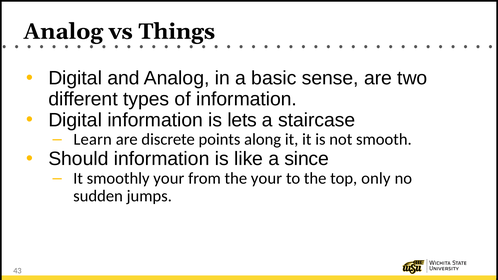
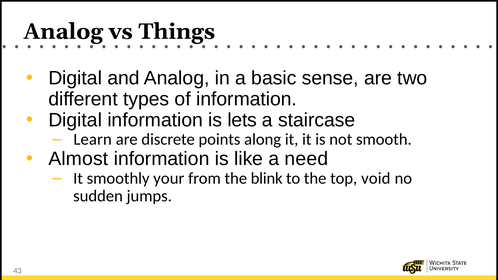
Should: Should -> Almost
since: since -> need
the your: your -> blink
only: only -> void
